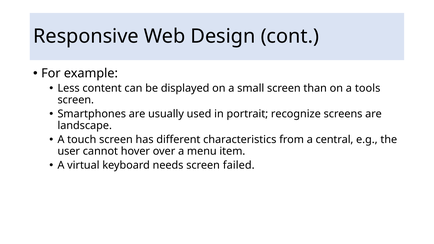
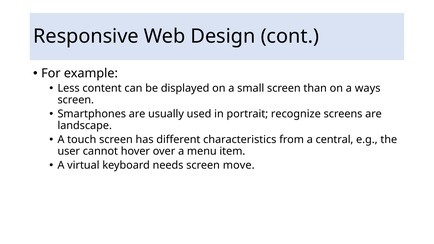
tools: tools -> ways
failed: failed -> move
